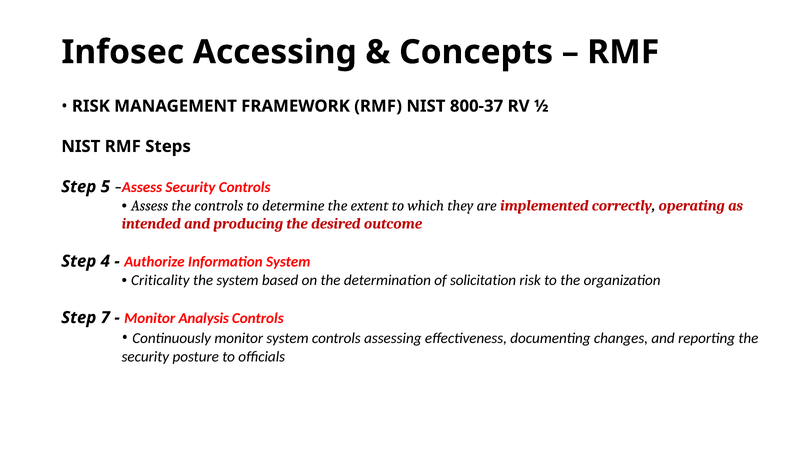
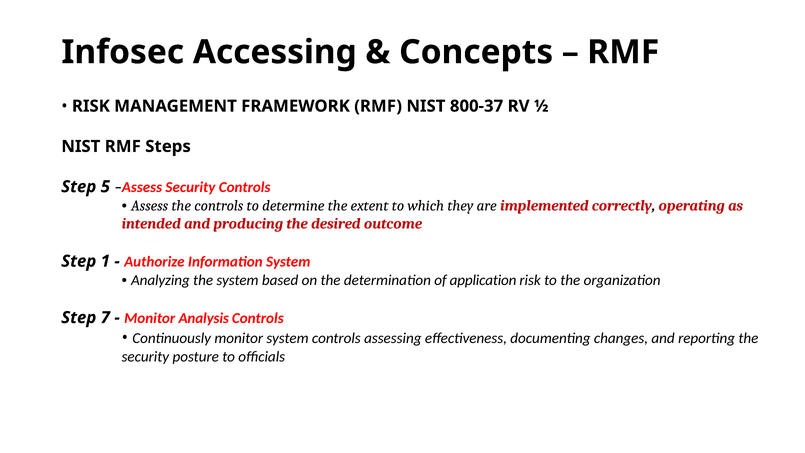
4: 4 -> 1
Criticality: Criticality -> Analyzing
solicitation: solicitation -> application
